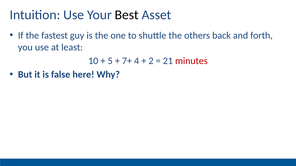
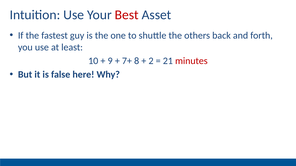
Best colour: black -> red
5: 5 -> 9
4: 4 -> 8
